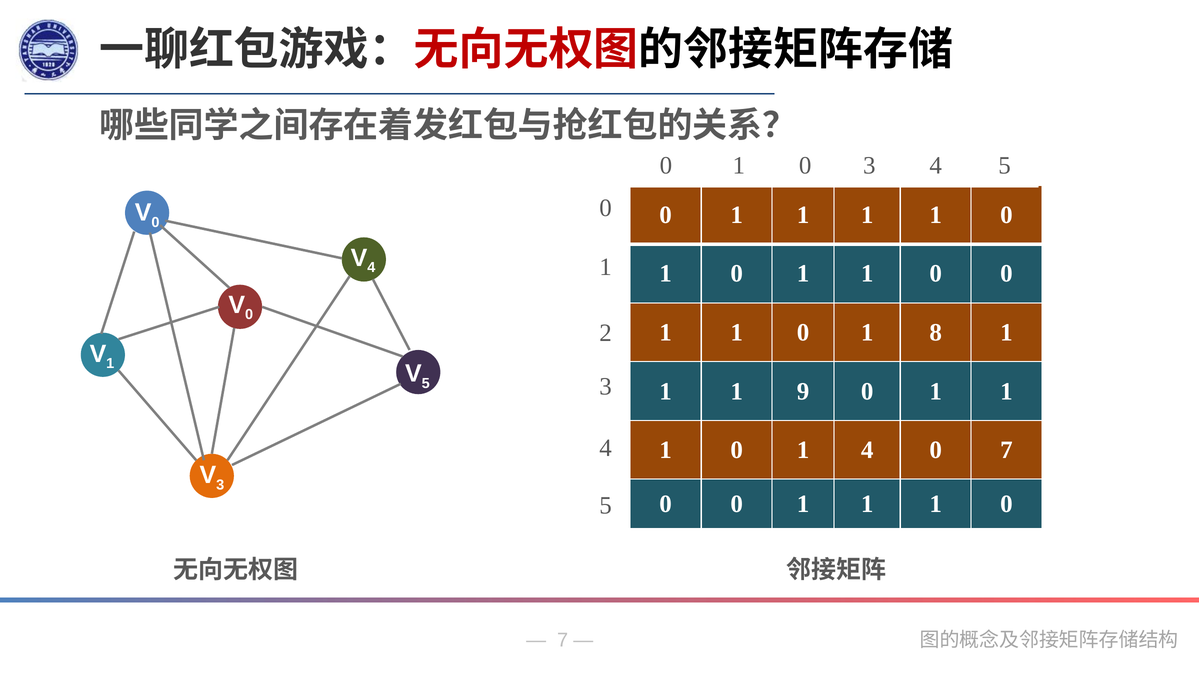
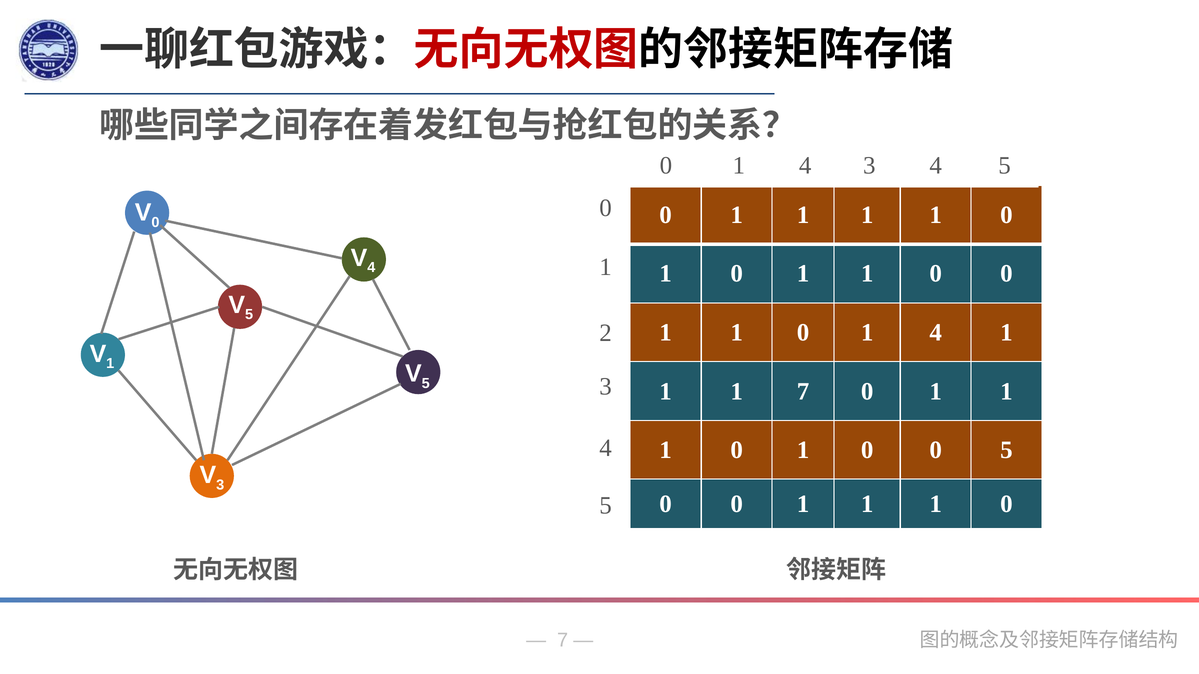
0 at (805, 165): 0 -> 4
0 at (249, 315): 0 -> 5
1 0 1 8: 8 -> 4
1 9: 9 -> 7
4 at (867, 450): 4 -> 0
0 7: 7 -> 5
